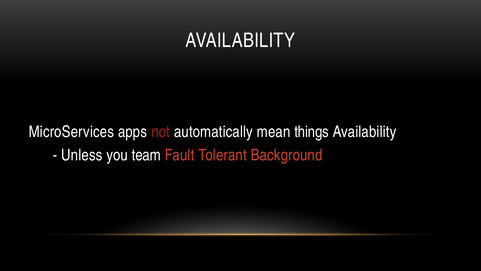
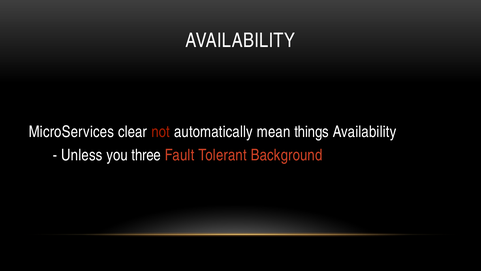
apps: apps -> clear
team: team -> three
